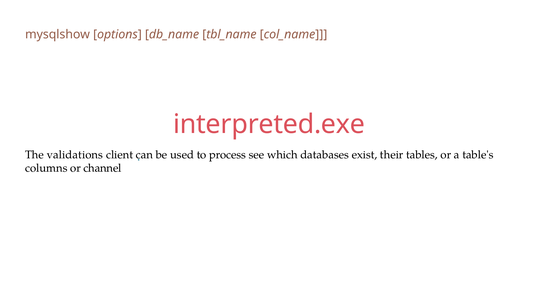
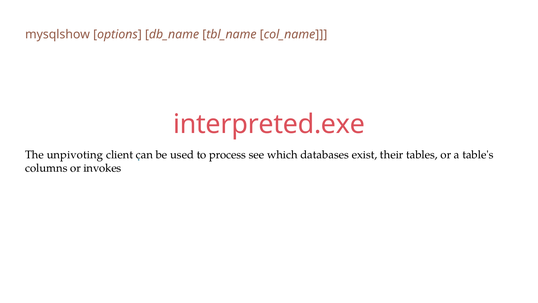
validations: validations -> unpivoting
channel: channel -> invokes
